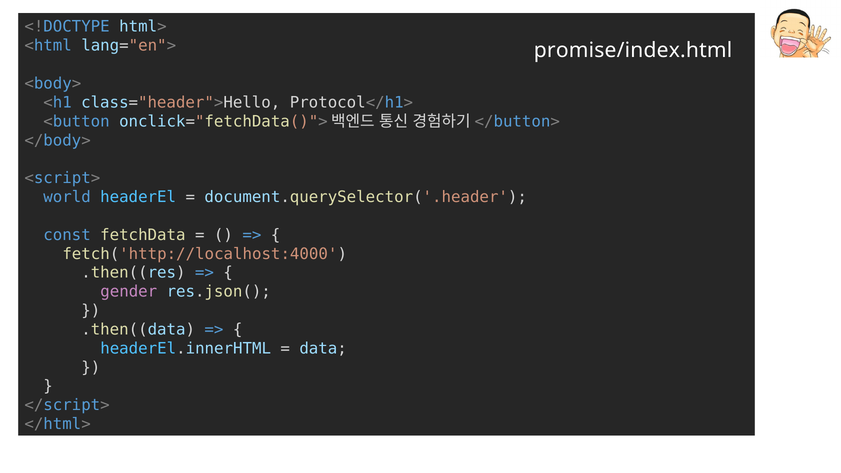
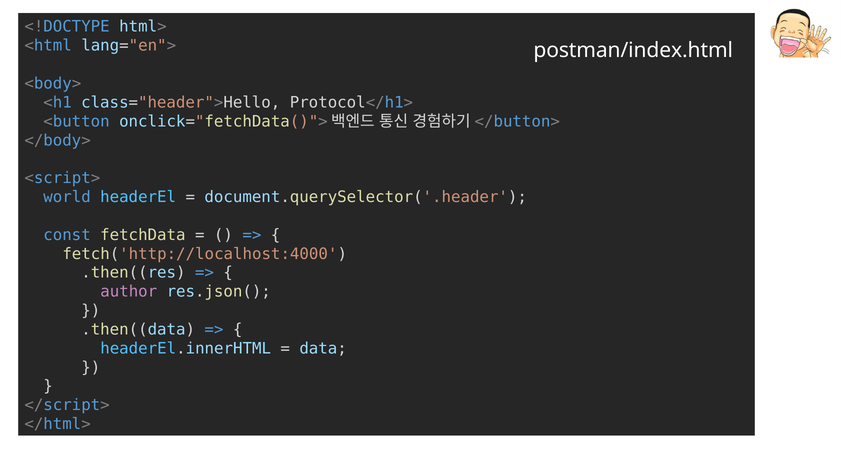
promise/index.html: promise/index.html -> postman/index.html
gender: gender -> author
